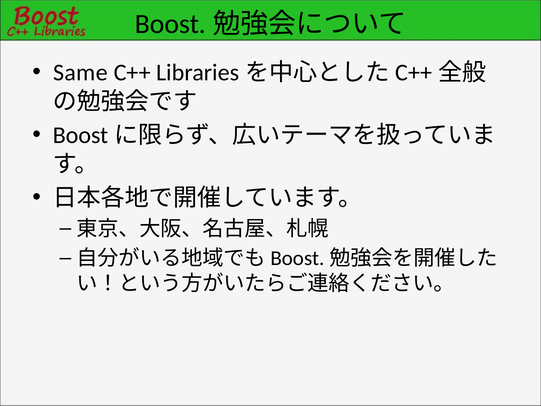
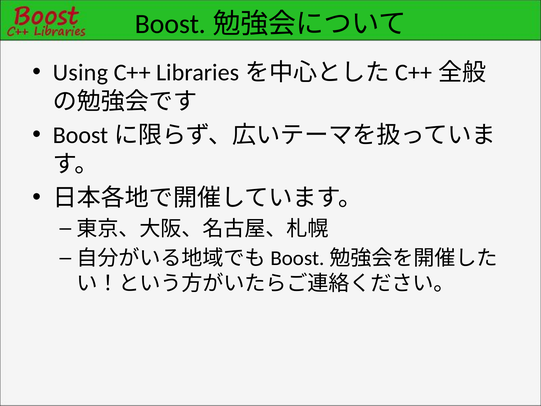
Same: Same -> Using
